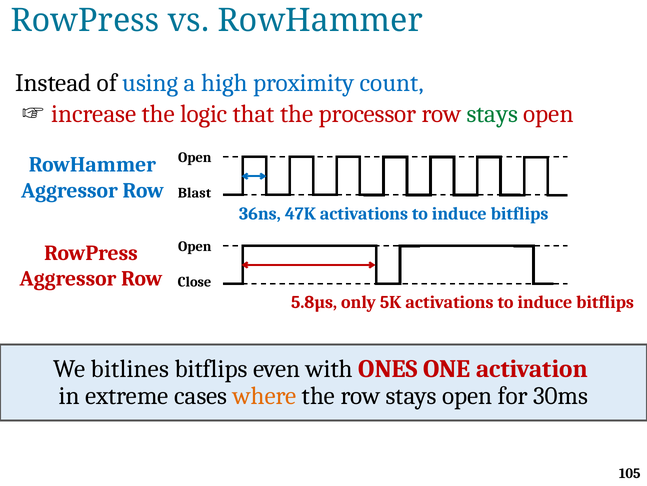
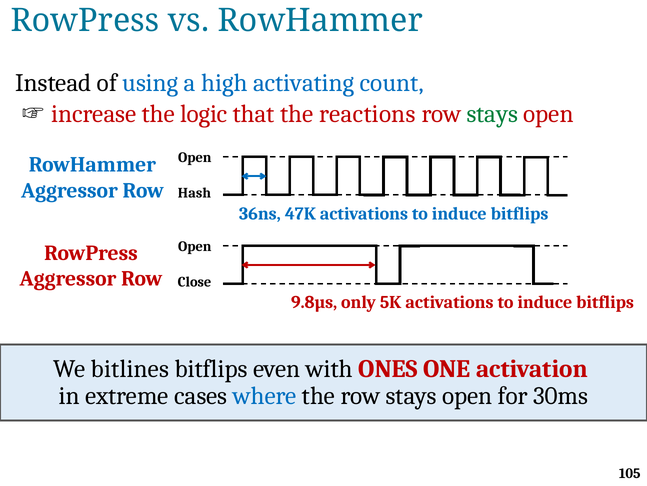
proximity: proximity -> activating
processor: processor -> reactions
Blast: Blast -> Hash
5.8µs: 5.8µs -> 9.8µs
where colour: orange -> blue
